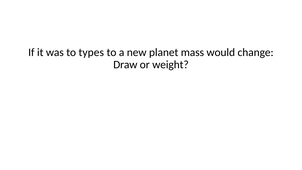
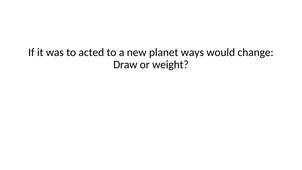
types: types -> acted
mass: mass -> ways
